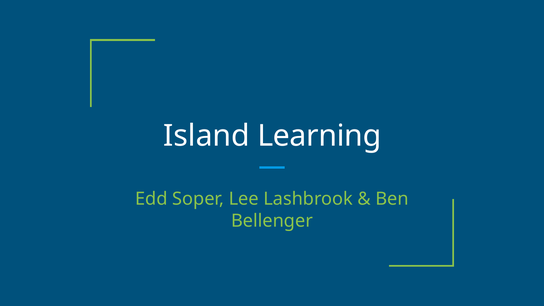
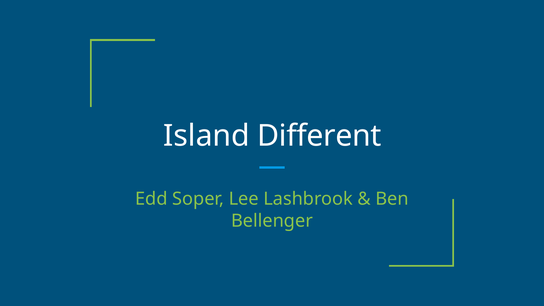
Learning: Learning -> Different
